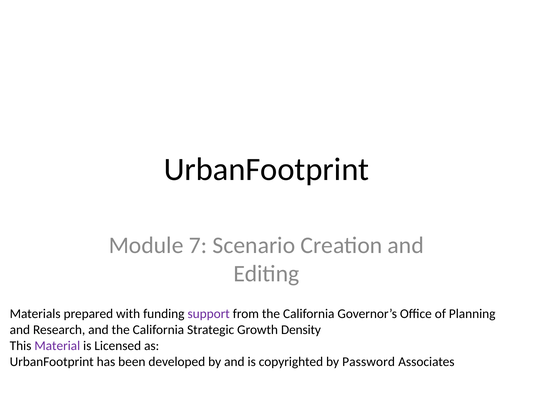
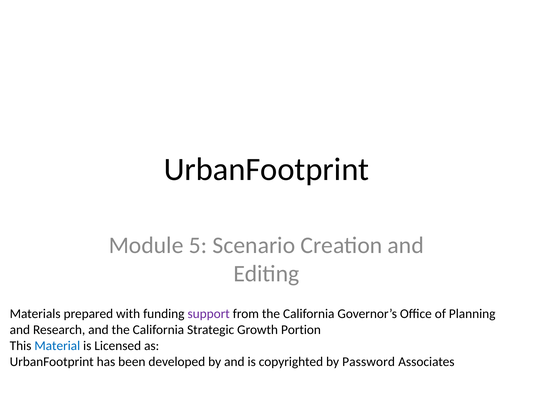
7: 7 -> 5
Density: Density -> Portion
Material colour: purple -> blue
